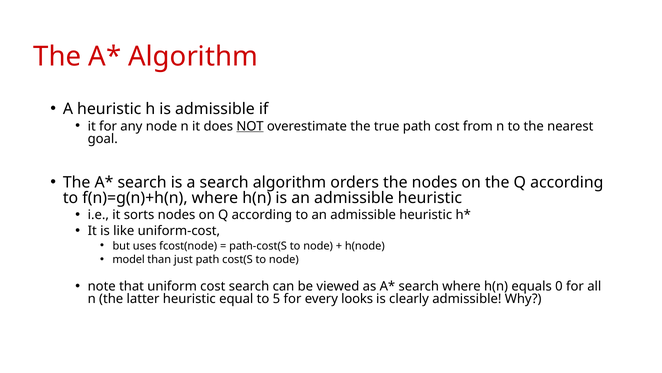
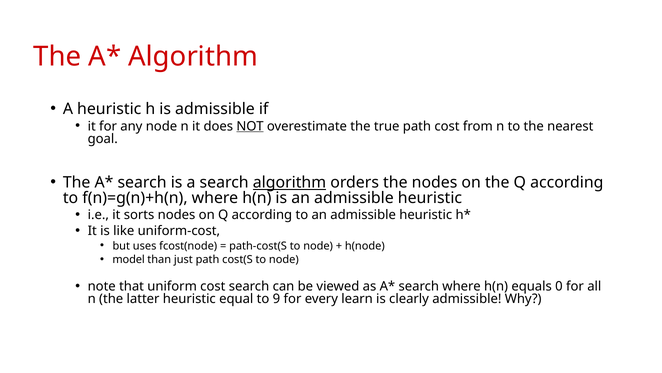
algorithm at (289, 182) underline: none -> present
5: 5 -> 9
looks: looks -> learn
